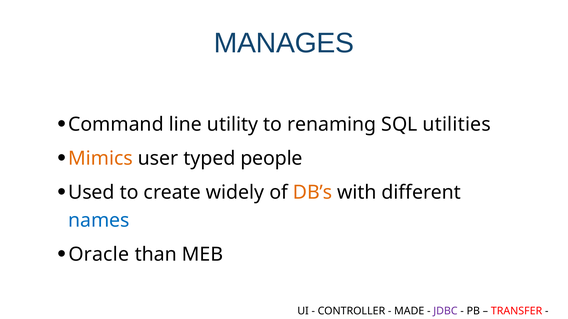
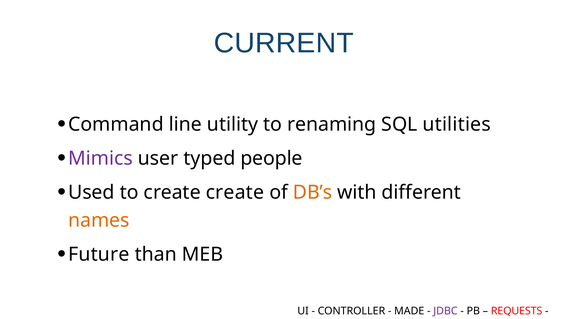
MANAGES: MANAGES -> CURRENT
Mimics colour: orange -> purple
create widely: widely -> create
names colour: blue -> orange
Oracle: Oracle -> Future
TRANSFER: TRANSFER -> REQUESTS
